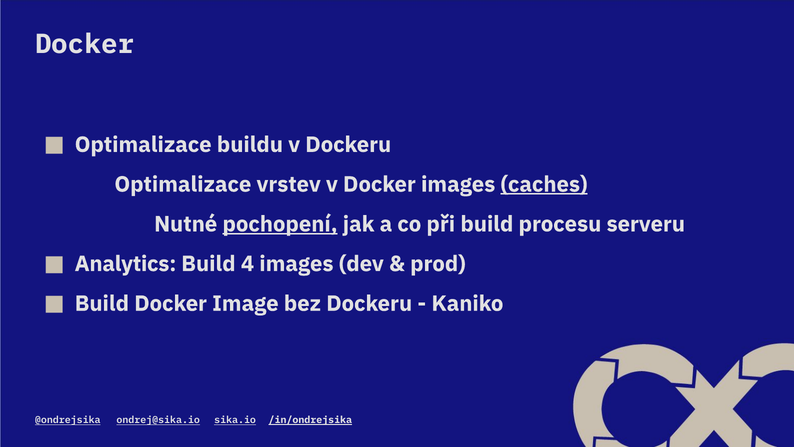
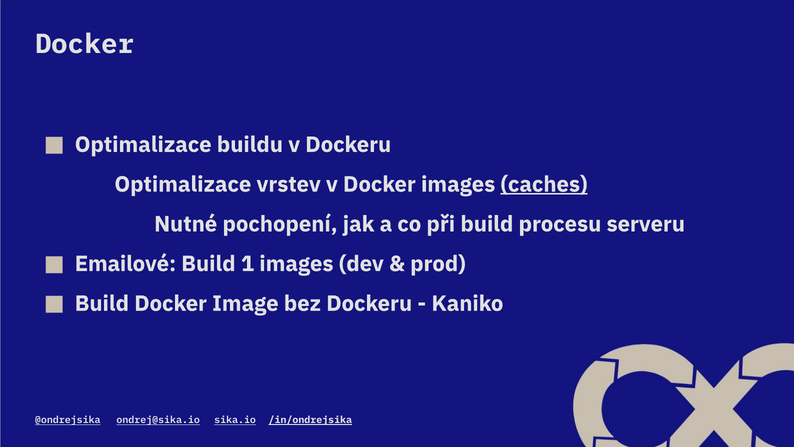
pochopení underline: present -> none
Analytics: Analytics -> Emailové
4: 4 -> 1
